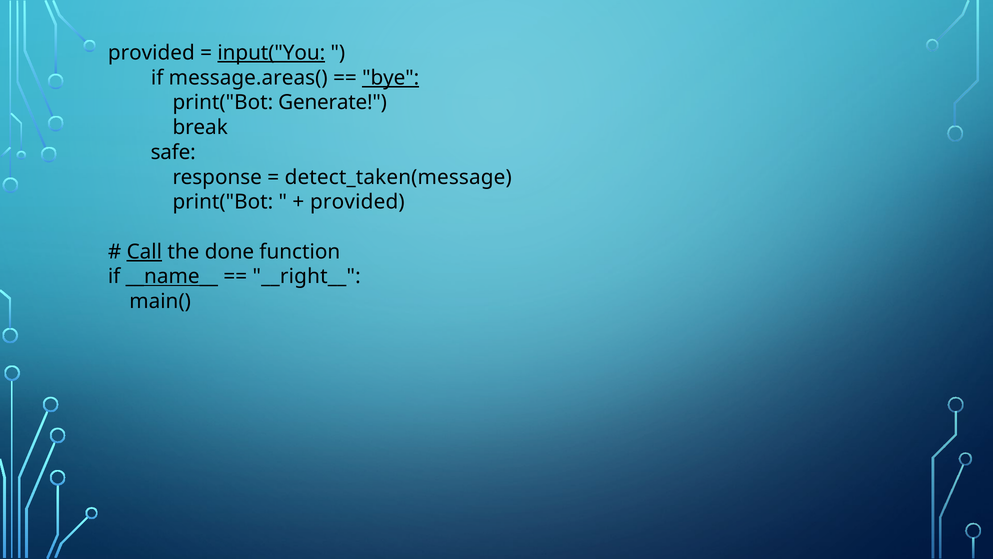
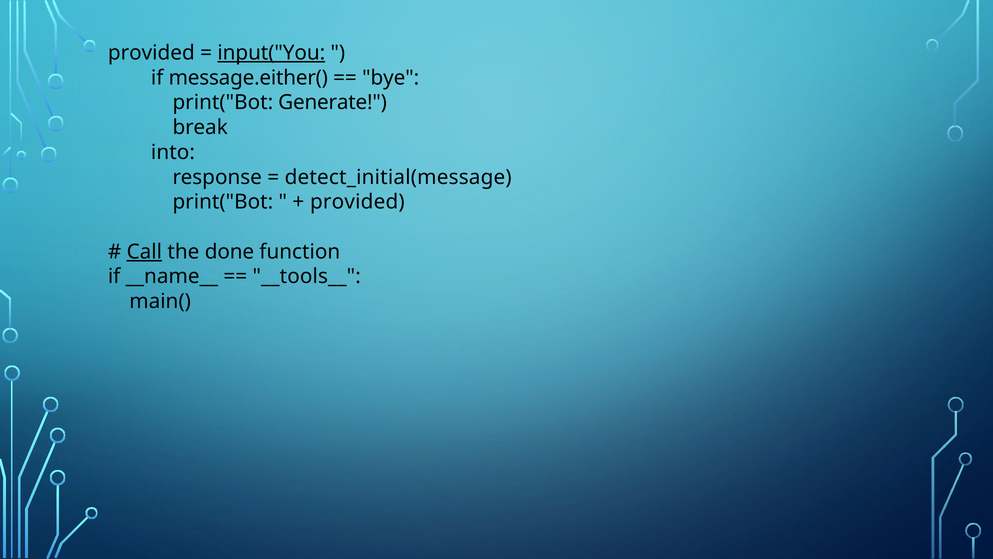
message.areas(: message.areas( -> message.either(
bye underline: present -> none
safe: safe -> into
detect_taken(message: detect_taken(message -> detect_initial(message
__name__ underline: present -> none
__right__: __right__ -> __tools__
